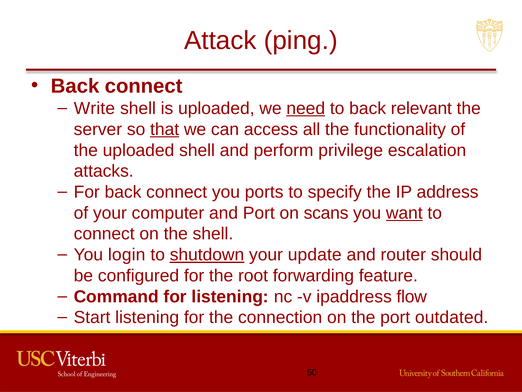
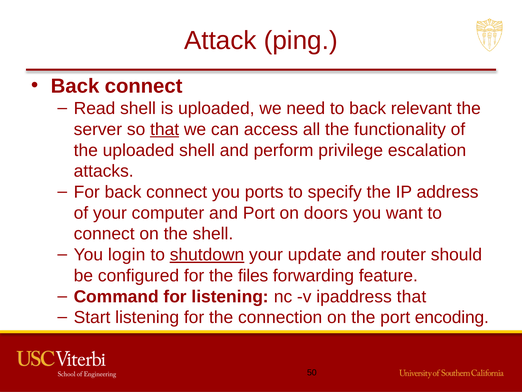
Write: Write -> Read
need underline: present -> none
scans: scans -> doors
want underline: present -> none
root: root -> files
ipaddress flow: flow -> that
outdated: outdated -> encoding
